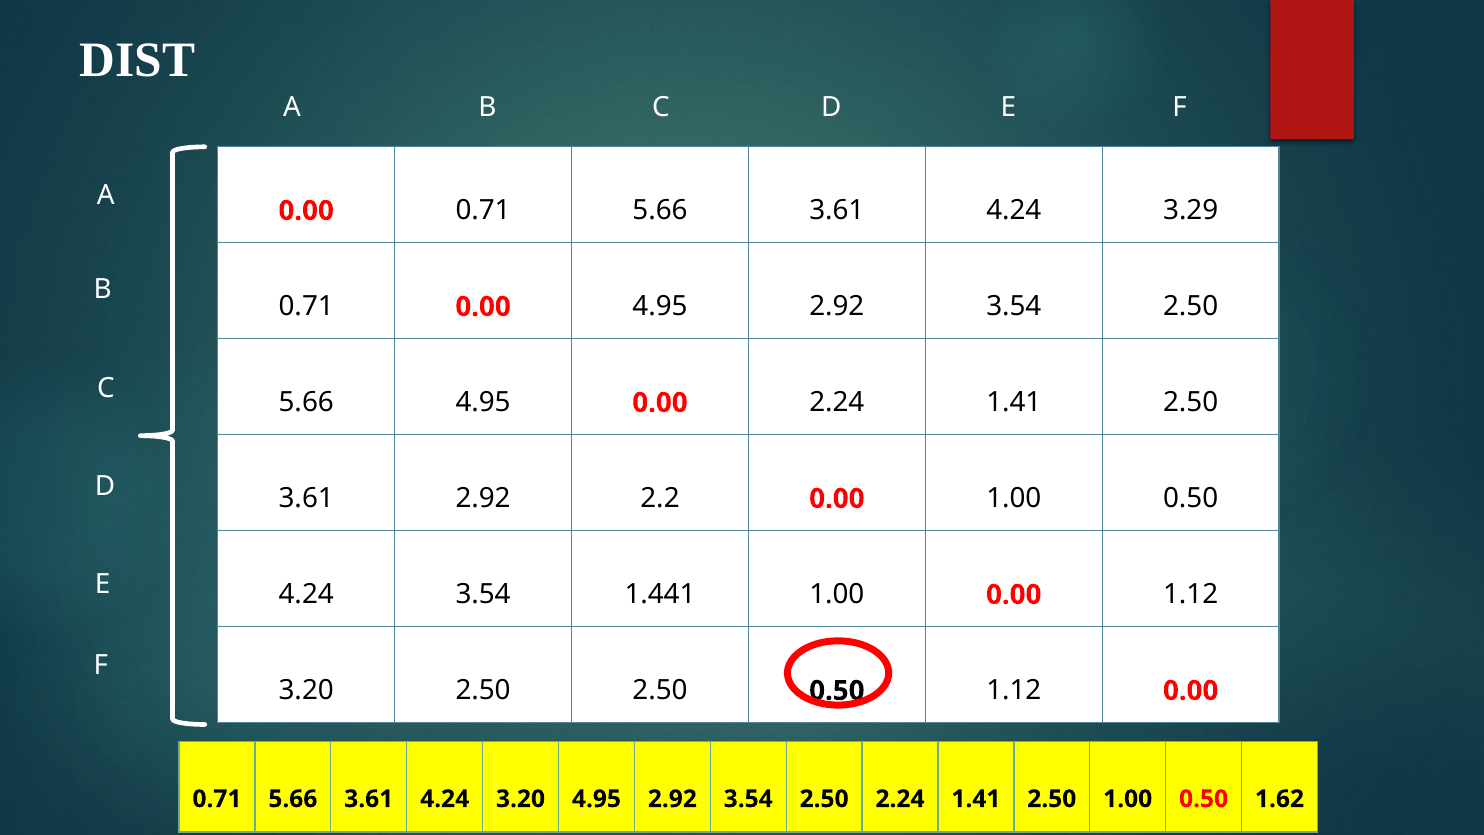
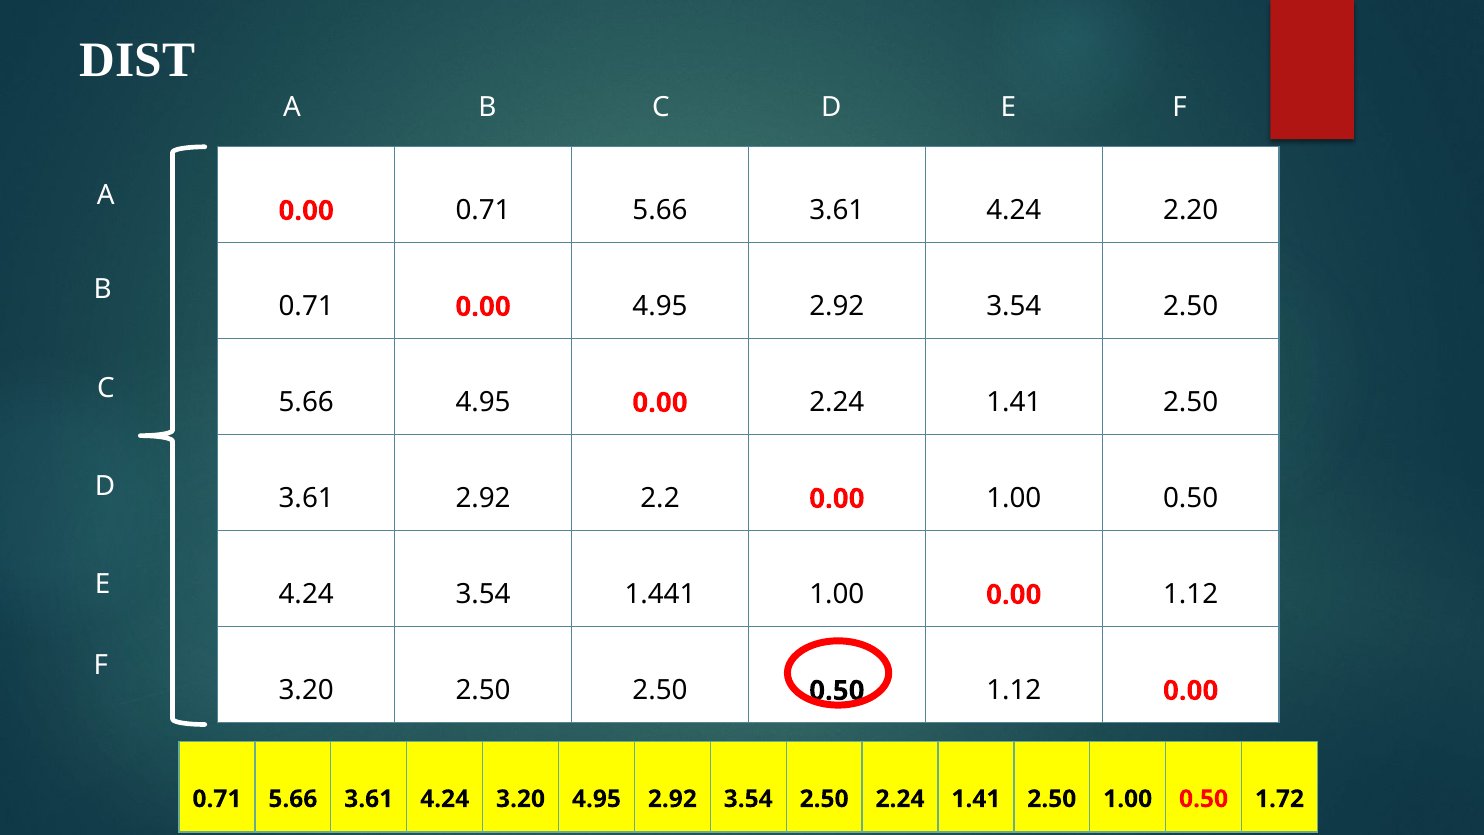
3.29: 3.29 -> 2.20
1.62: 1.62 -> 1.72
